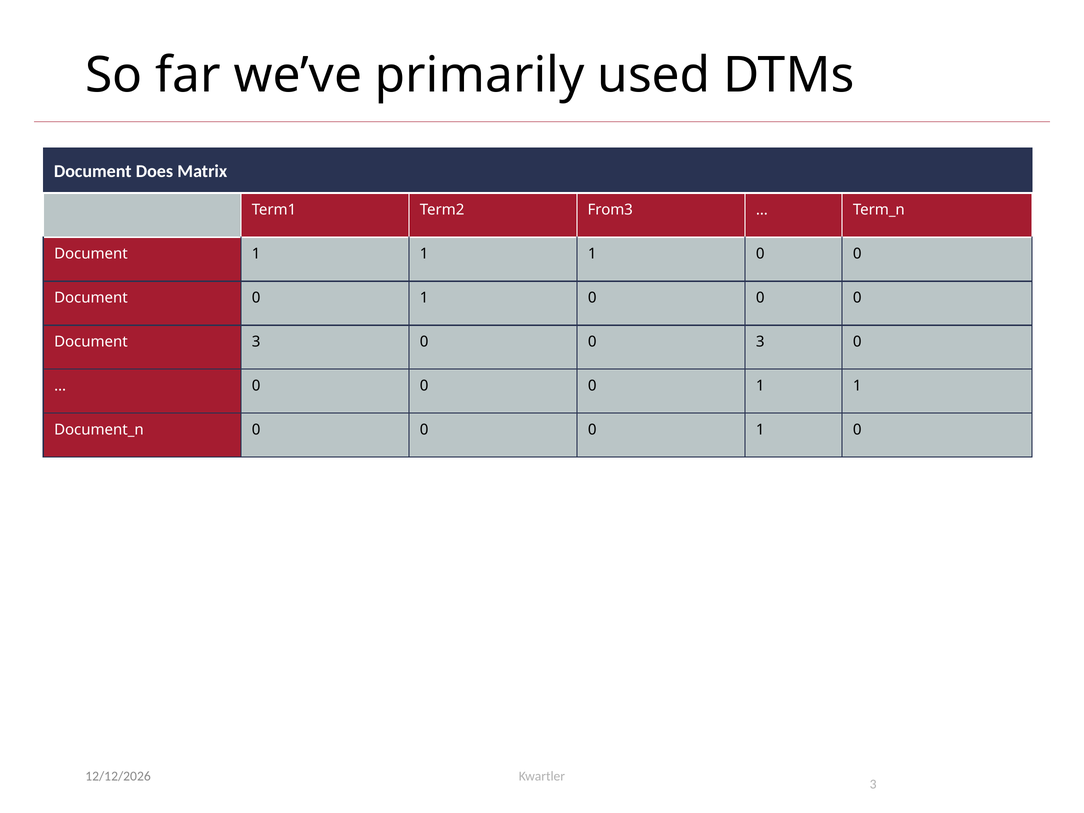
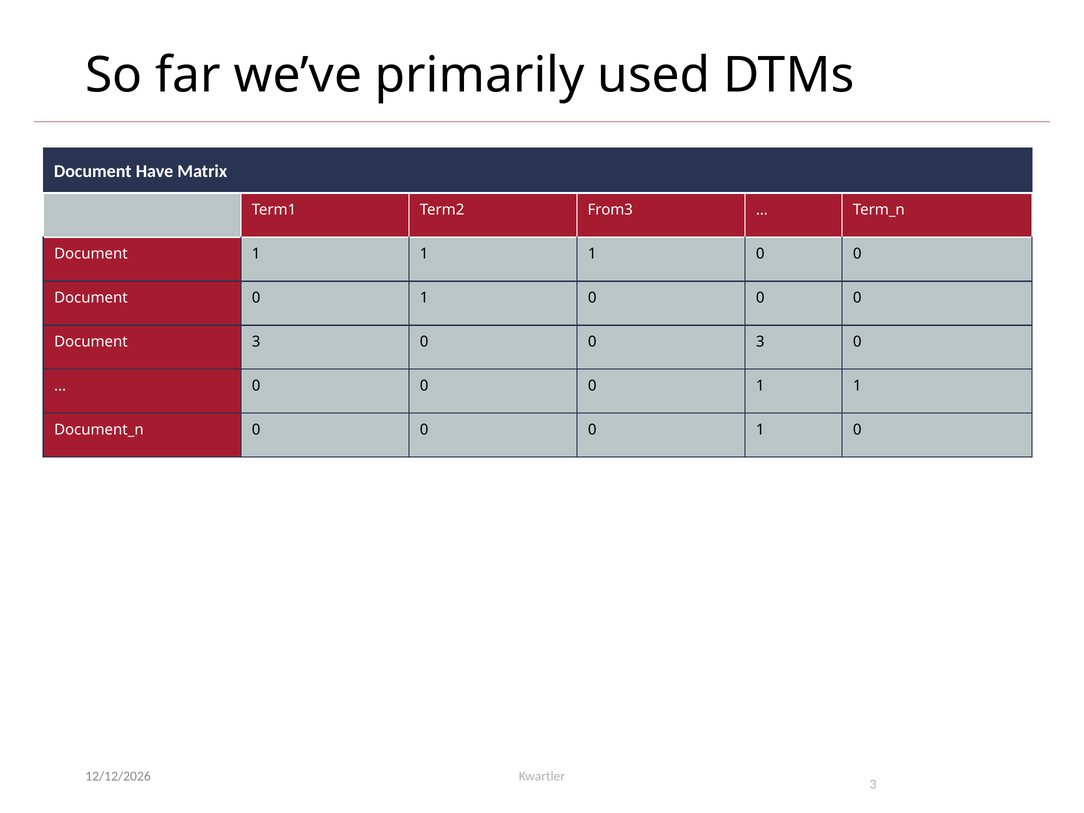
Does: Does -> Have
